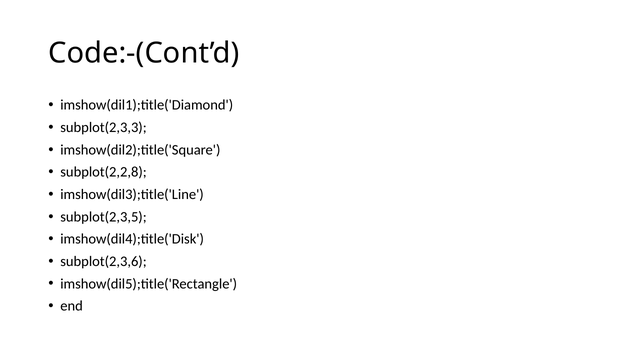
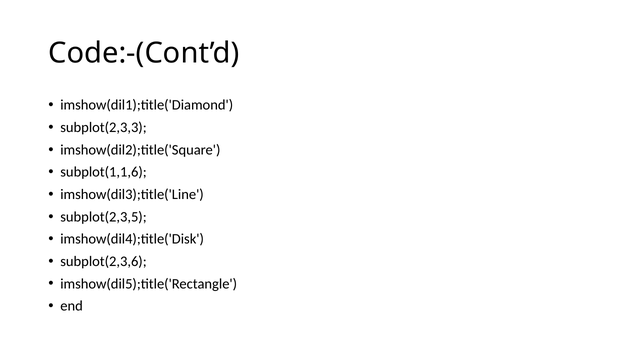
subplot(2,2,8: subplot(2,2,8 -> subplot(1,1,6
